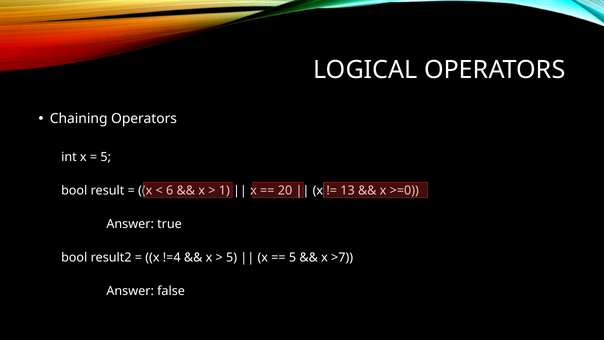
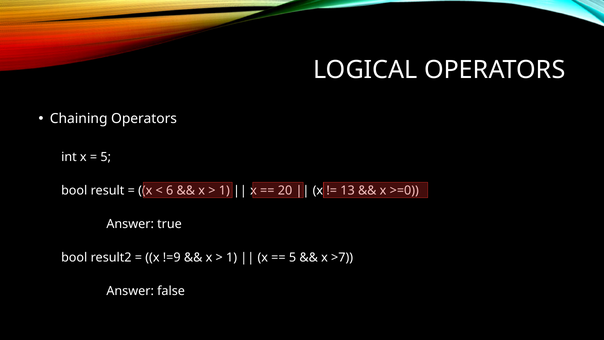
!=4: !=4 -> !=9
5 at (232, 257): 5 -> 1
